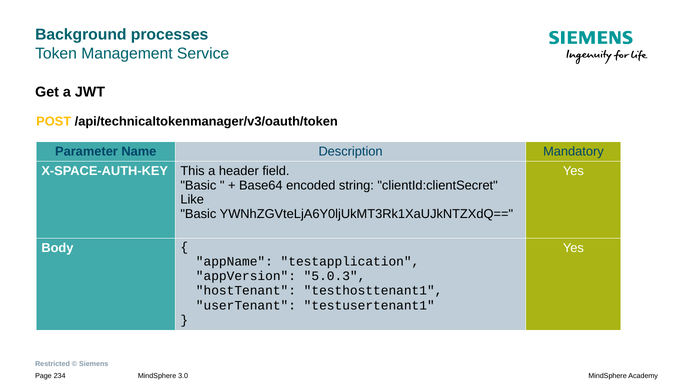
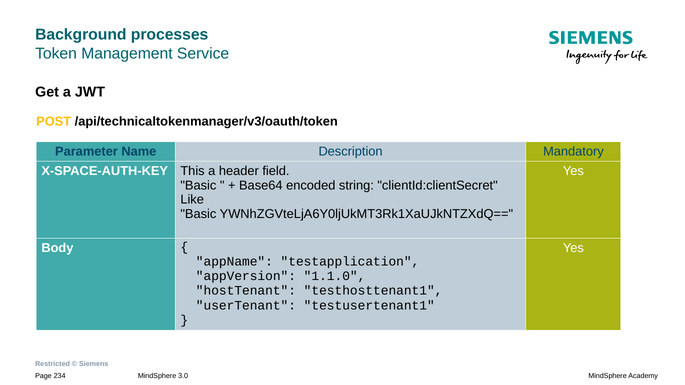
5.0.3: 5.0.3 -> 1.1.0
